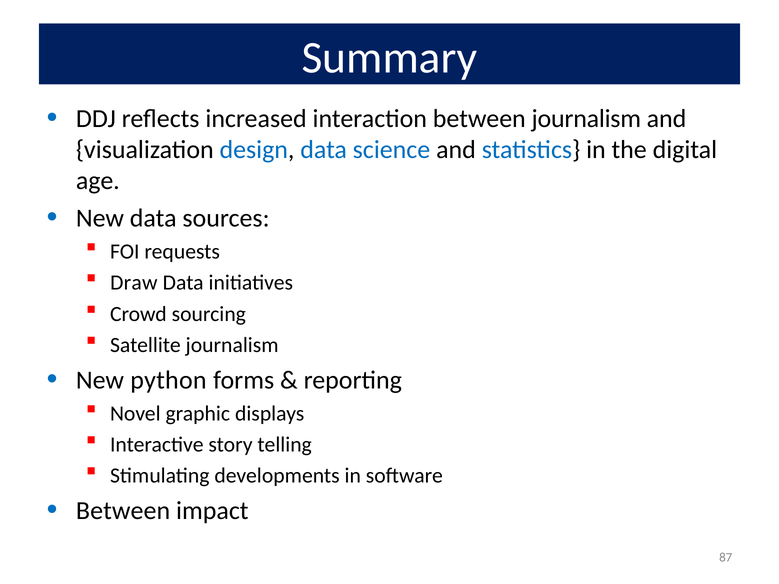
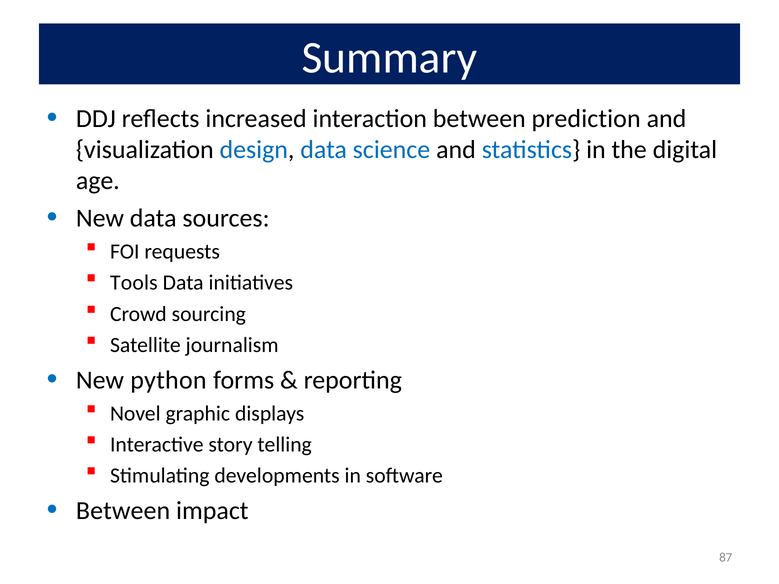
between journalism: journalism -> prediction
Draw: Draw -> Tools
